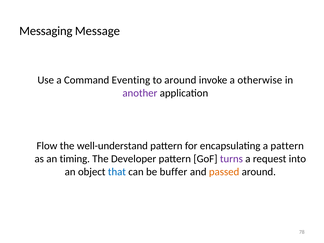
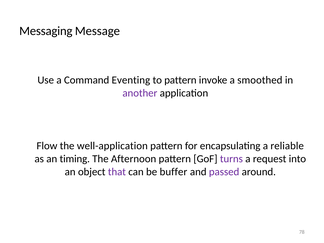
to around: around -> pattern
otherwise: otherwise -> smoothed
well-understand: well-understand -> well-application
a pattern: pattern -> reliable
Developer: Developer -> Afternoon
that colour: blue -> purple
passed colour: orange -> purple
